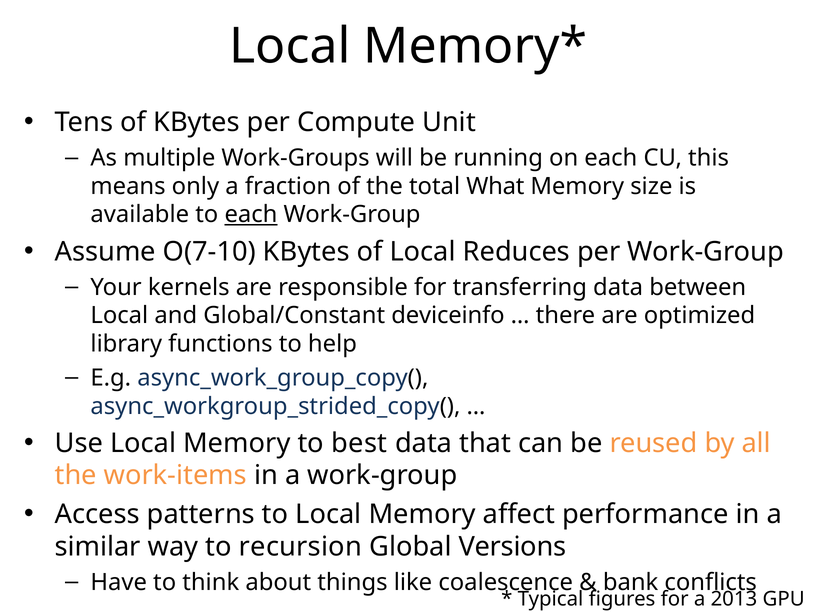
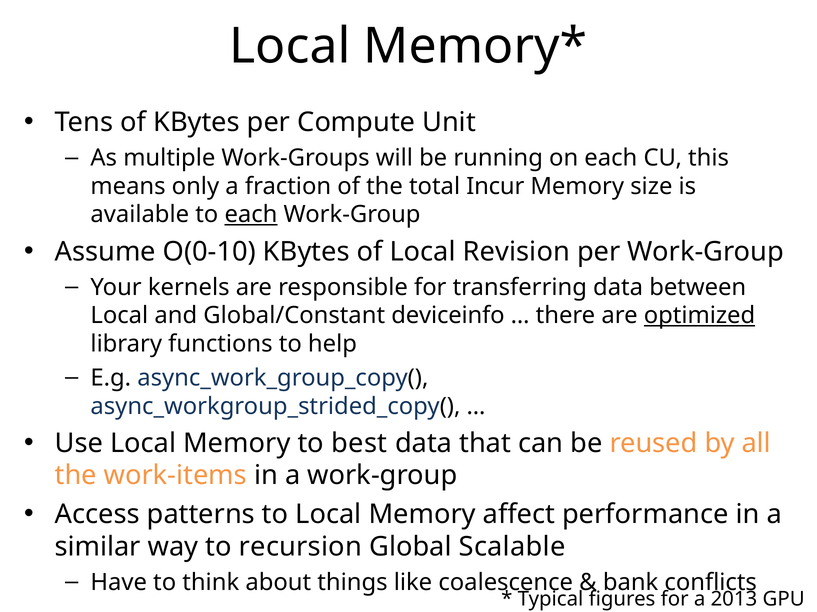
What: What -> Incur
O(7-10: O(7-10 -> O(0-10
Reduces: Reduces -> Revision
optimized underline: none -> present
Versions: Versions -> Scalable
